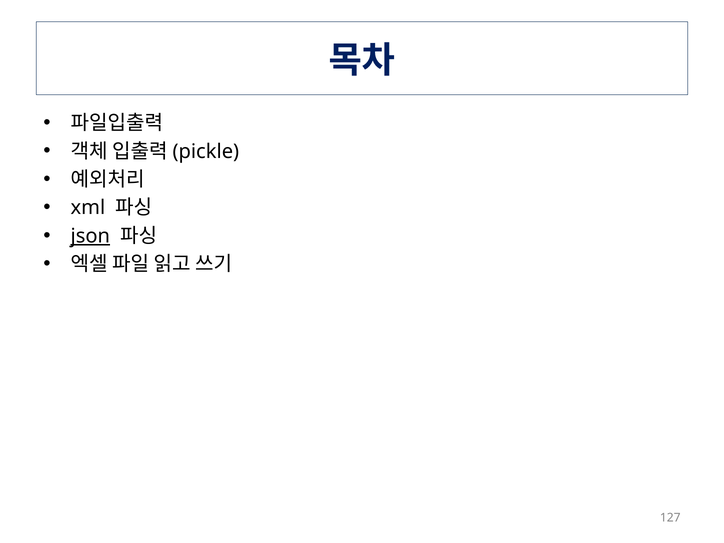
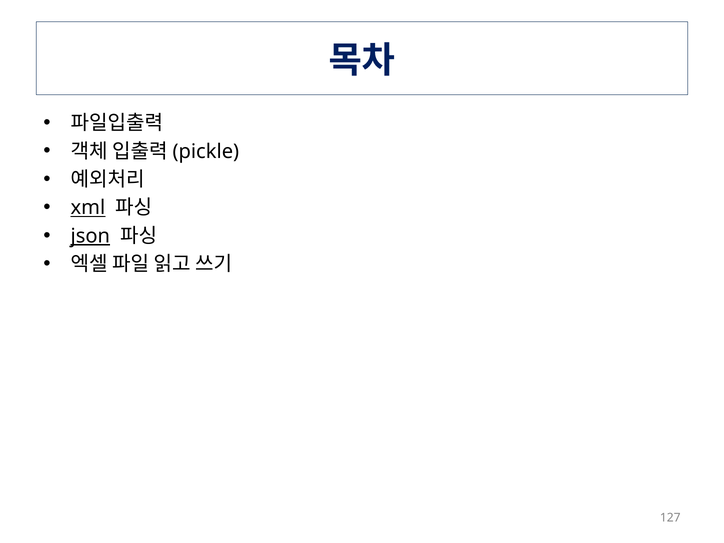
xml underline: none -> present
